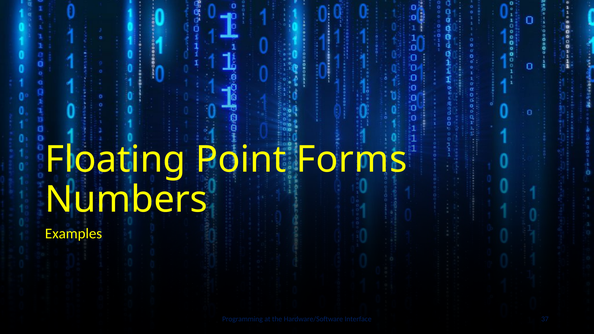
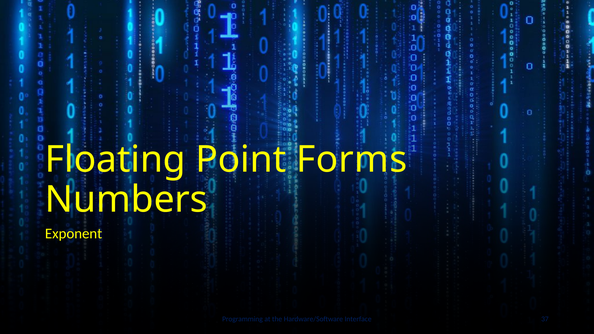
Examples: Examples -> Exponent
